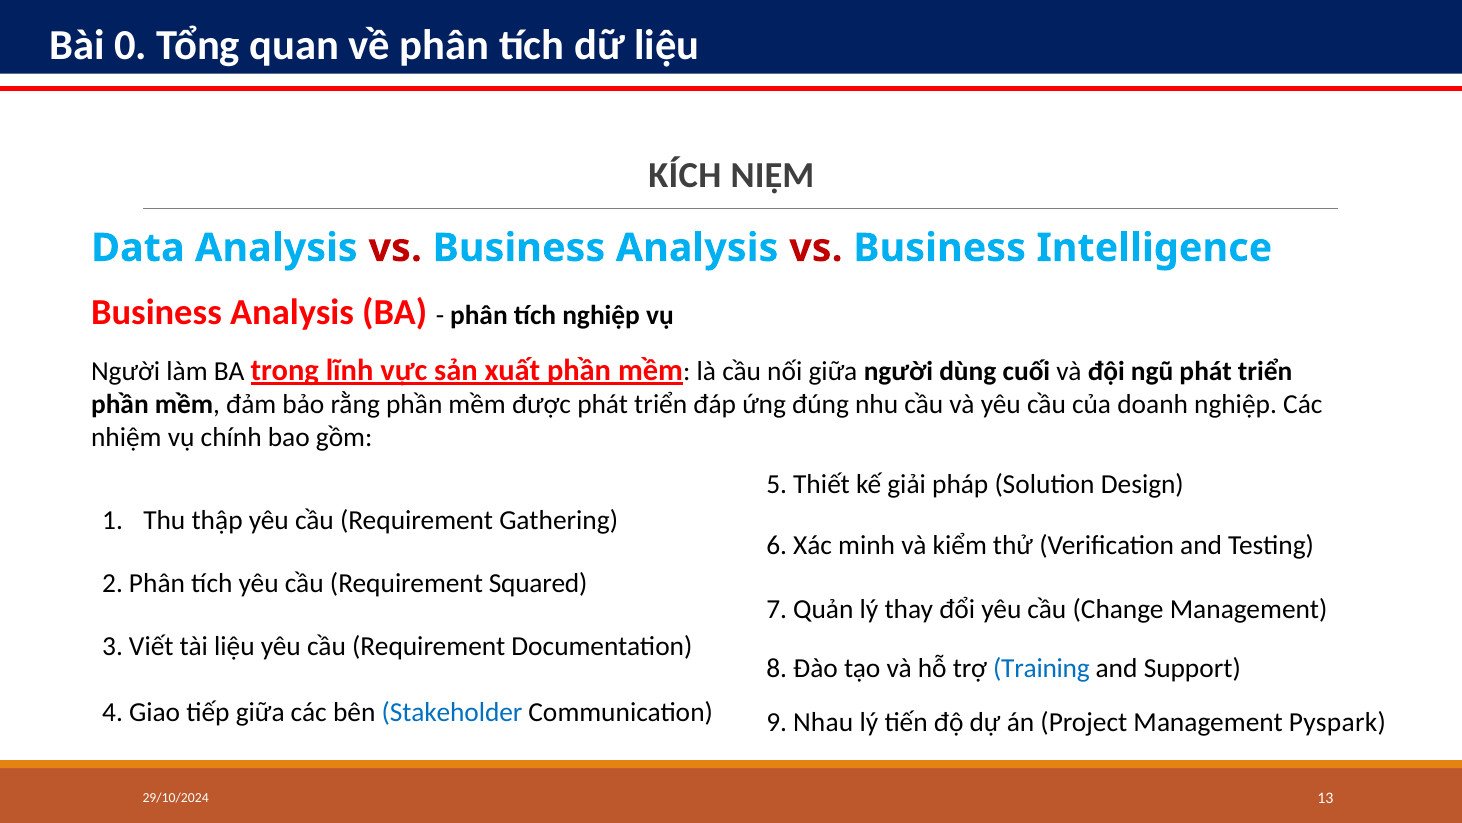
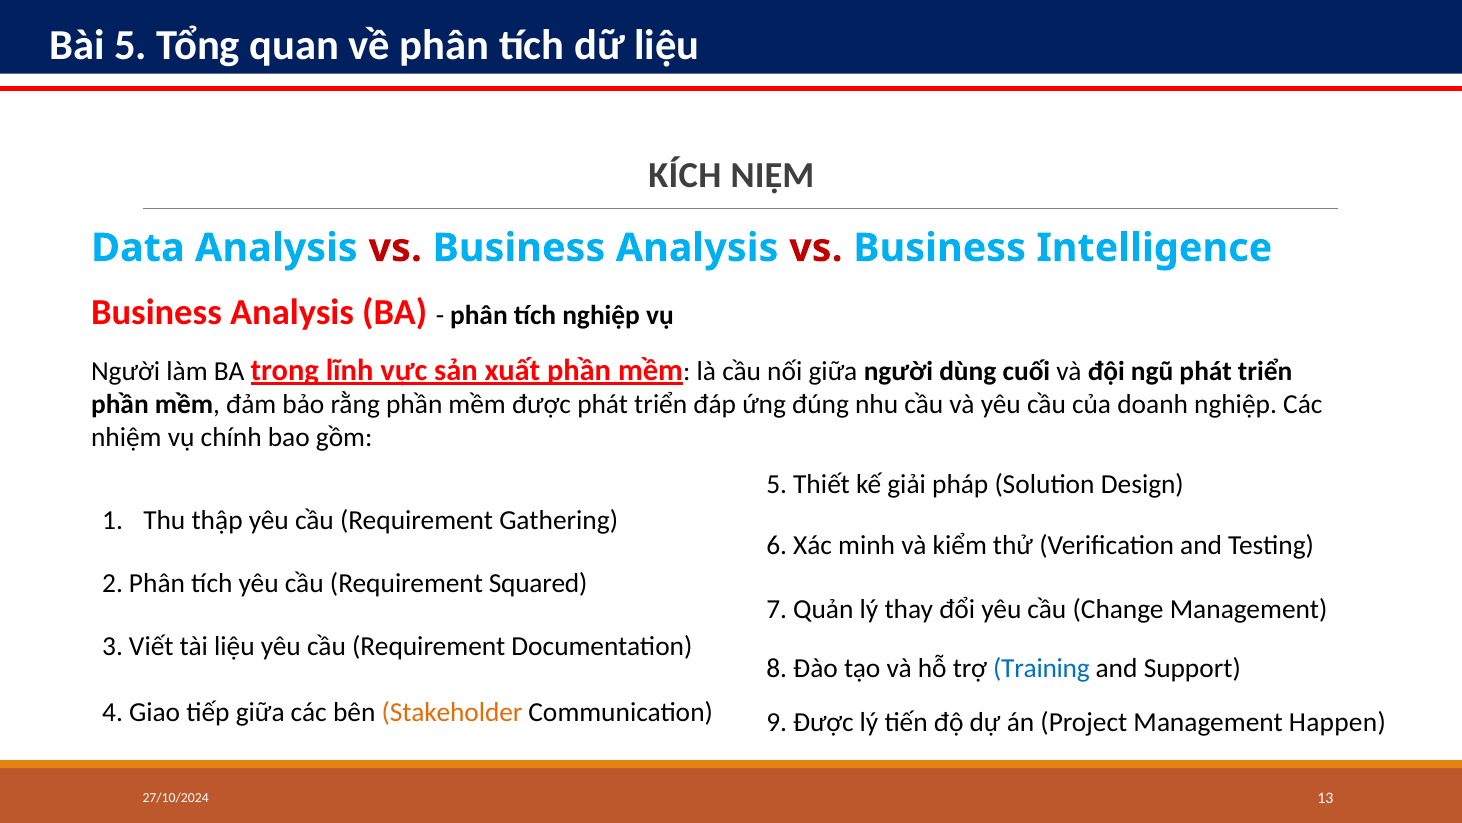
Bài 0: 0 -> 5
Stakeholder colour: blue -> orange
9 Nhau: Nhau -> Được
Pyspark: Pyspark -> Happen
29/10/2024: 29/10/2024 -> 27/10/2024
